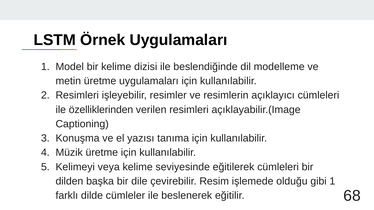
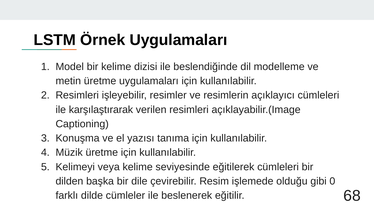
özelliklerinden: özelliklerinden -> karşılaştırarak
gibi 1: 1 -> 0
